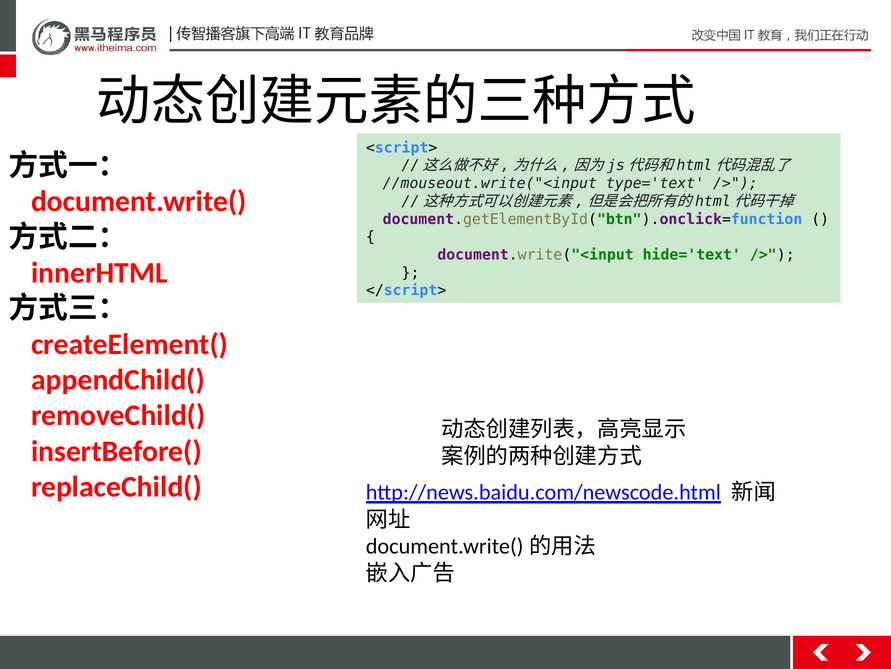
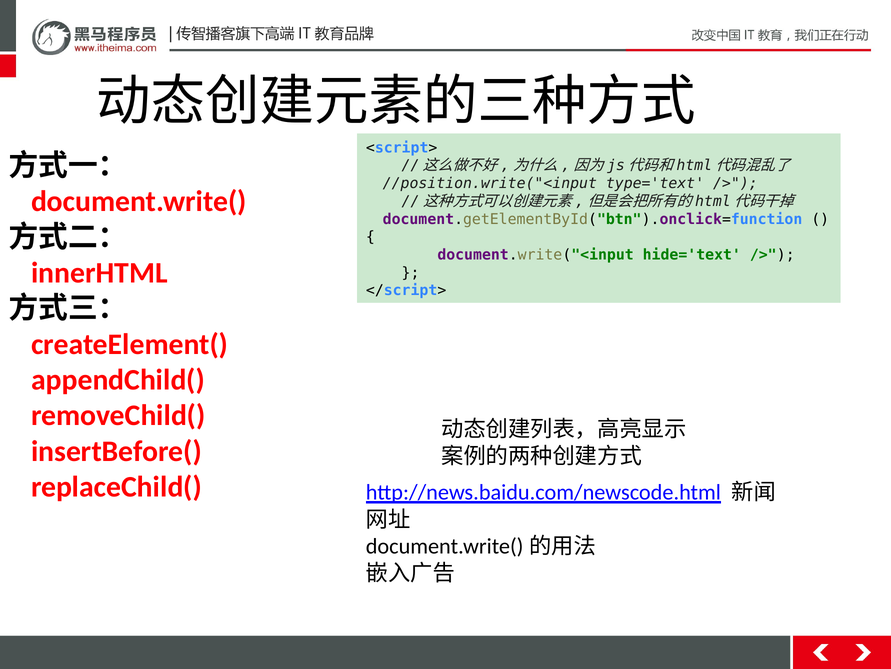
//mouseout.write("<input: //mouseout.write("<input -> //position.write("<input
